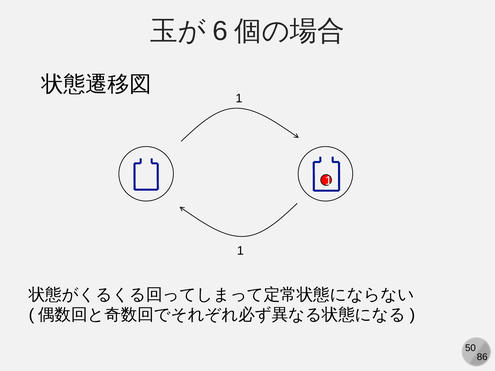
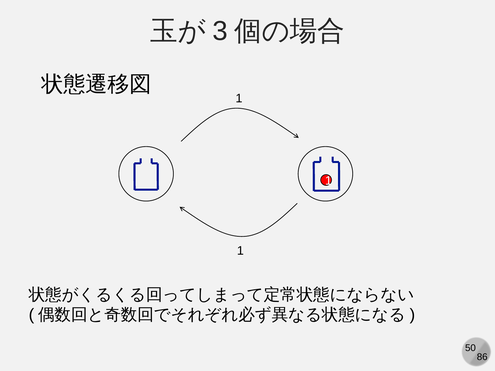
6: 6 -> 3
